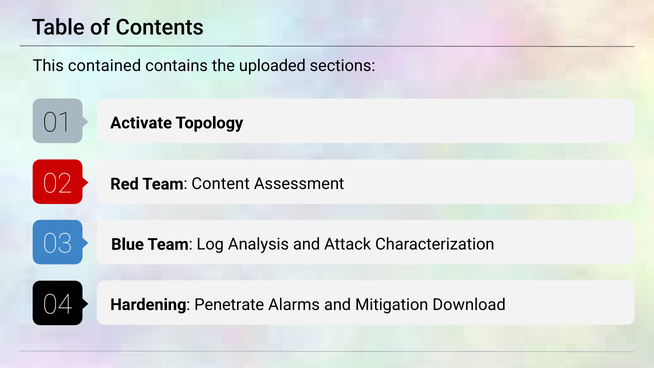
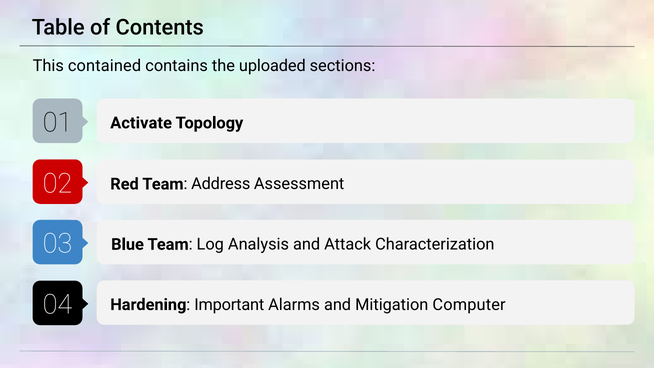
Content: Content -> Address
Penetrate: Penetrate -> Important
Download: Download -> Computer
